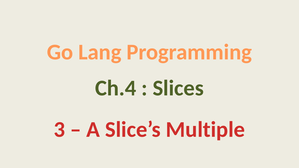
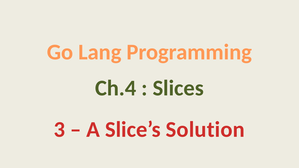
Multiple: Multiple -> Solution
